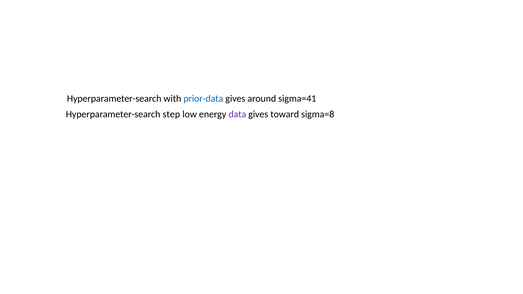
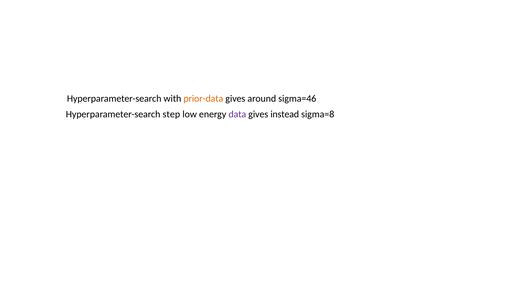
prior-data colour: blue -> orange
sigma=41: sigma=41 -> sigma=46
toward: toward -> instead
